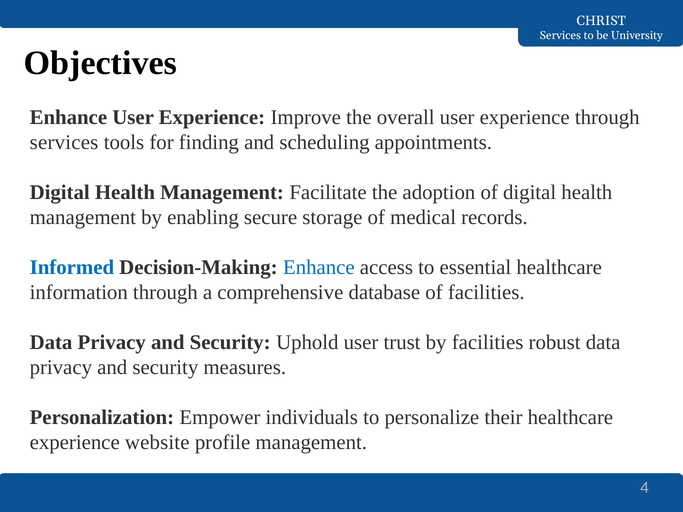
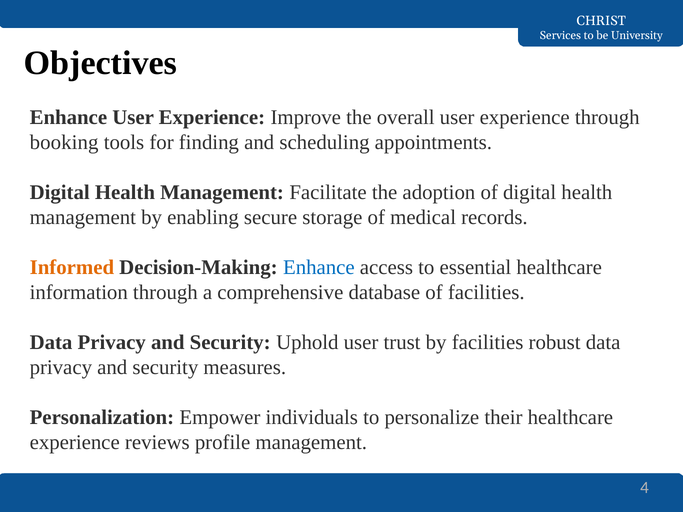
services at (64, 142): services -> booking
Informed colour: blue -> orange
website: website -> reviews
